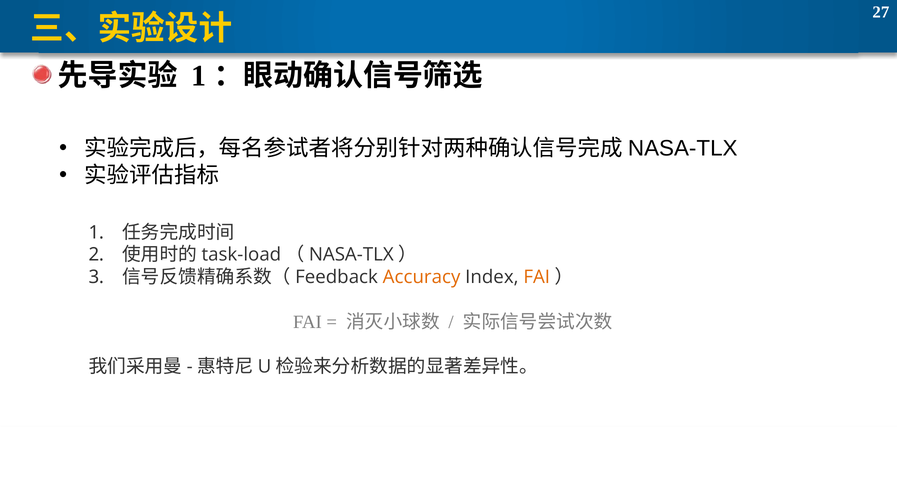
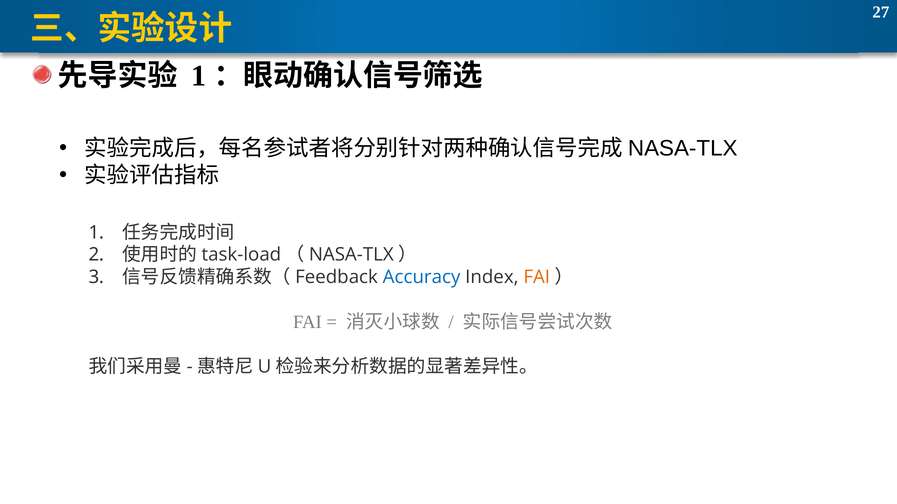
Accuracy colour: orange -> blue
